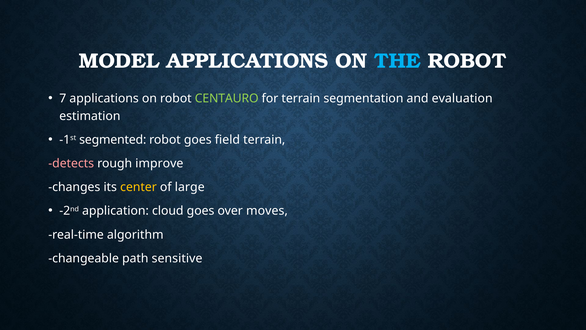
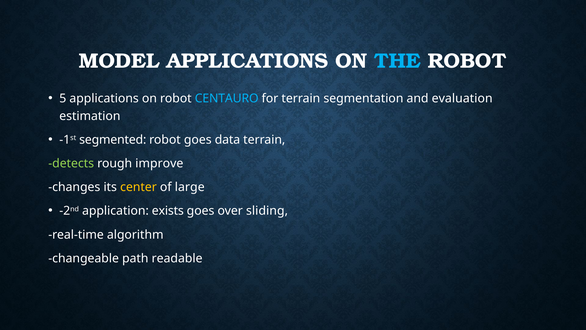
7: 7 -> 5
CENTAURO colour: light green -> light blue
field: field -> data
detects colour: pink -> light green
cloud: cloud -> exists
moves: moves -> sliding
sensitive: sensitive -> readable
